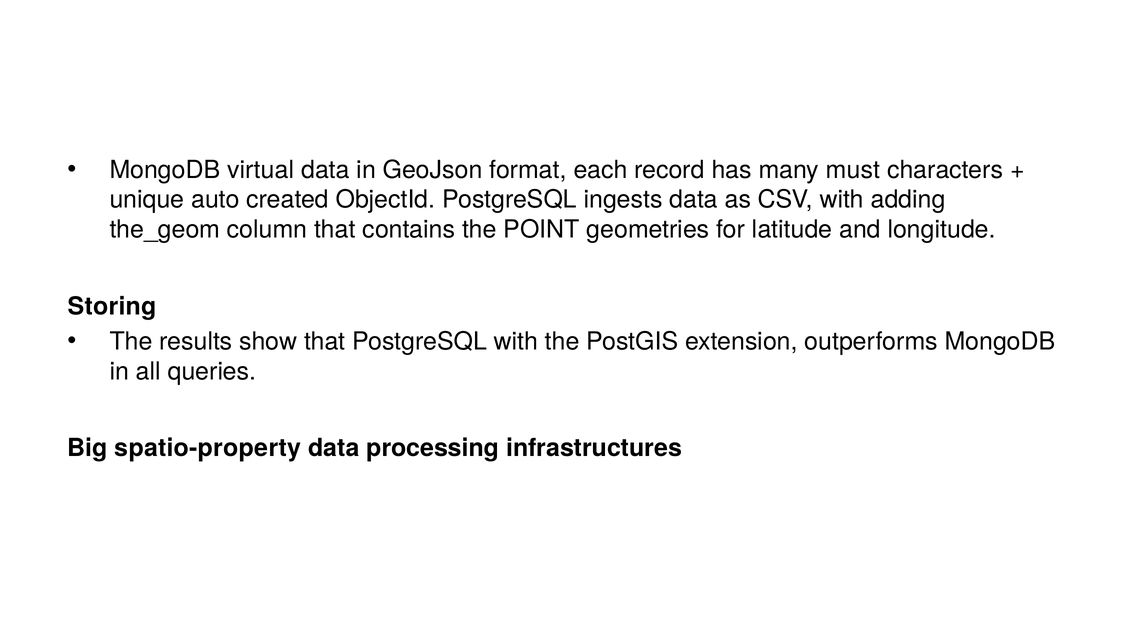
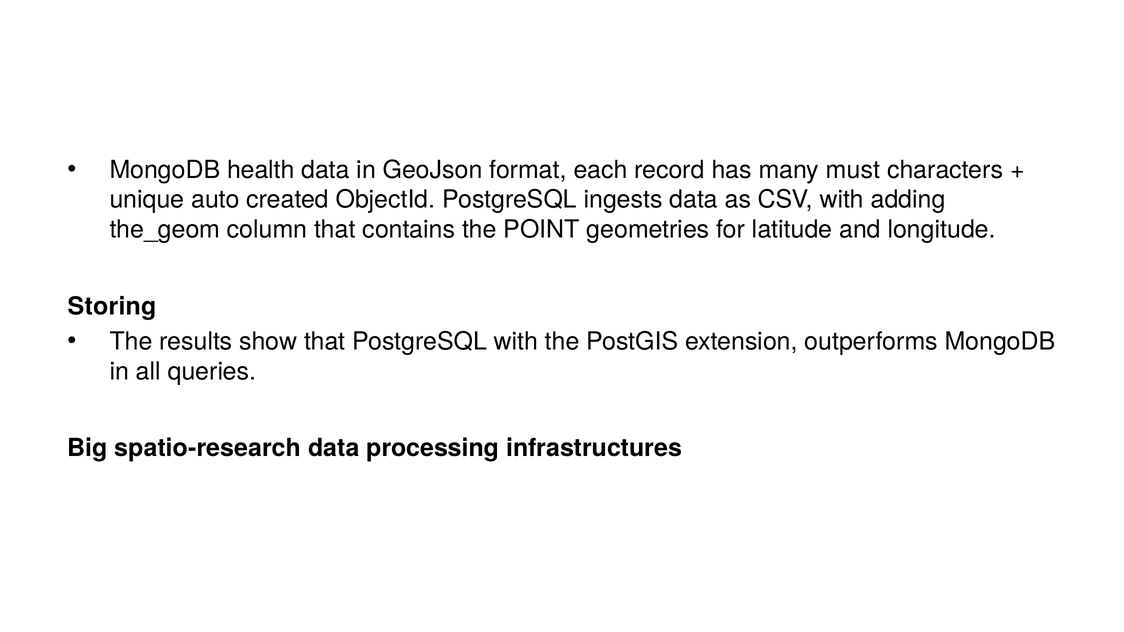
virtual: virtual -> health
spatio-property: spatio-property -> spatio-research
